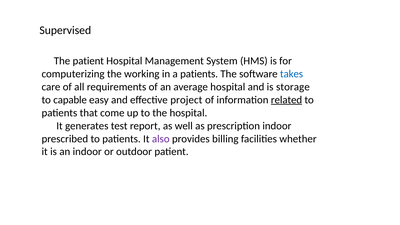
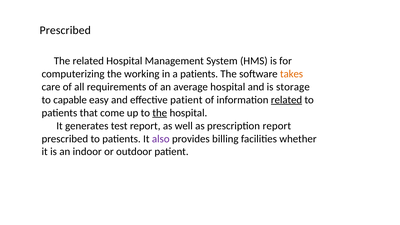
Supervised at (65, 30): Supervised -> Prescribed
The patient: patient -> related
takes colour: blue -> orange
effective project: project -> patient
the at (160, 113) underline: none -> present
prescription indoor: indoor -> report
